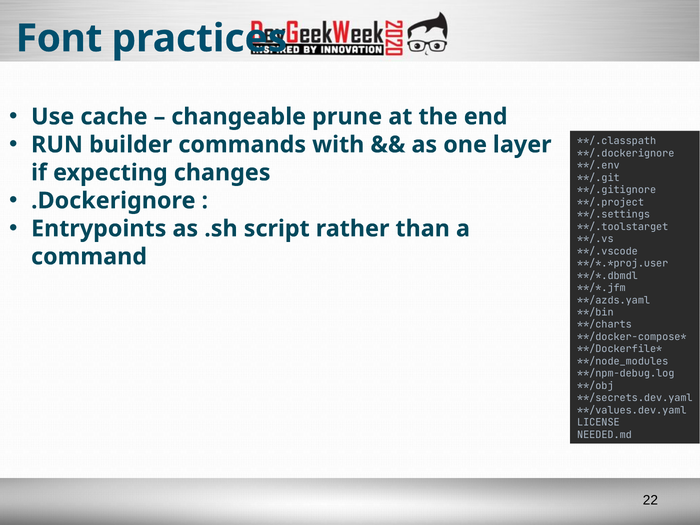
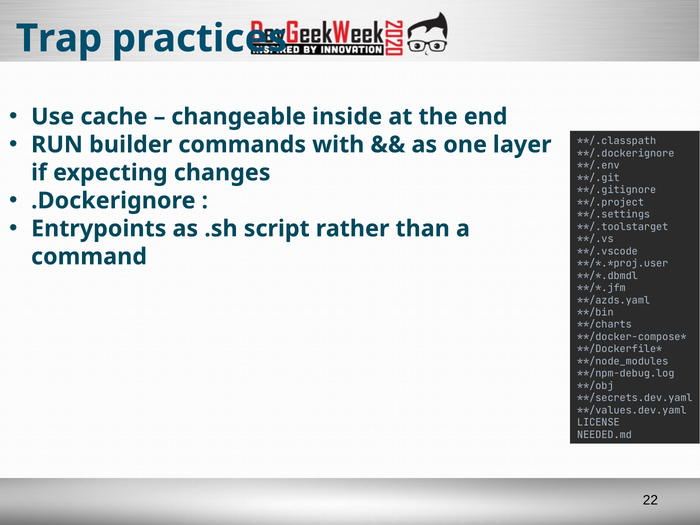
Font: Font -> Trap
prune: prune -> inside
